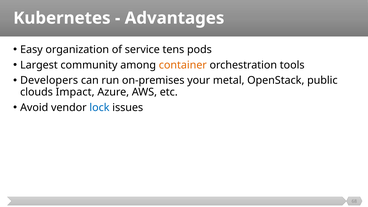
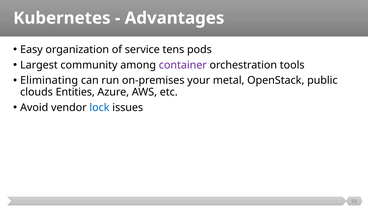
container colour: orange -> purple
Developers: Developers -> Eliminating
Impact: Impact -> Entities
